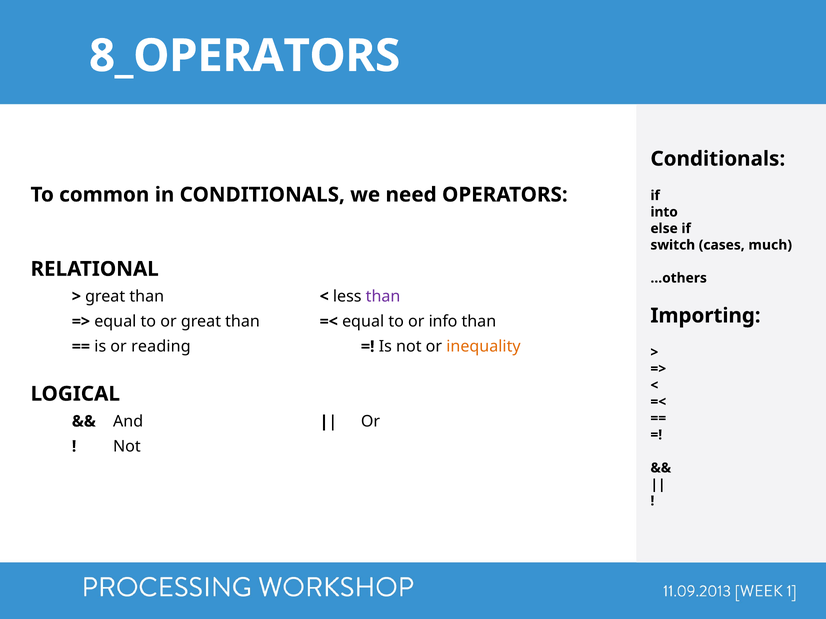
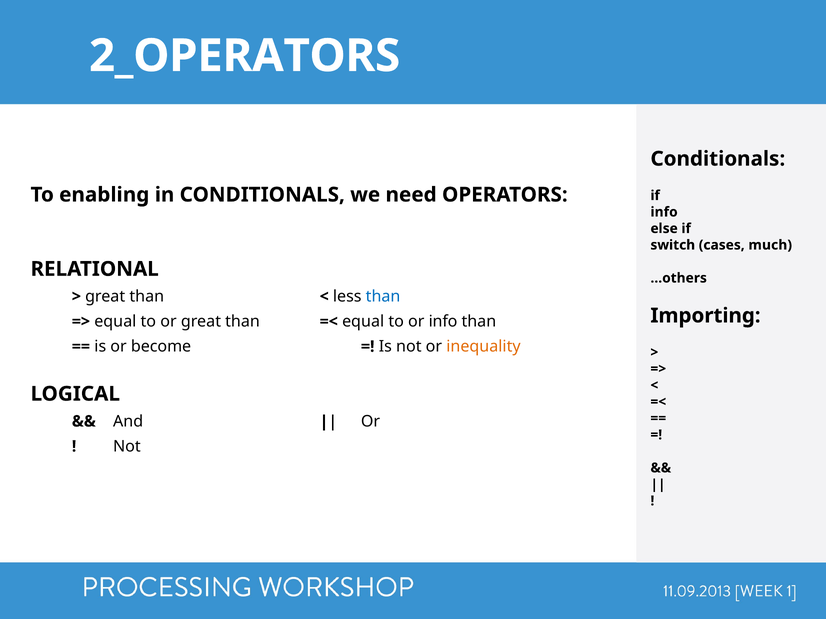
8_OPERATORS: 8_OPERATORS -> 2_OPERATORS
common: common -> enabling
into at (664, 212): into -> info
than at (383, 297) colour: purple -> blue
reading: reading -> become
